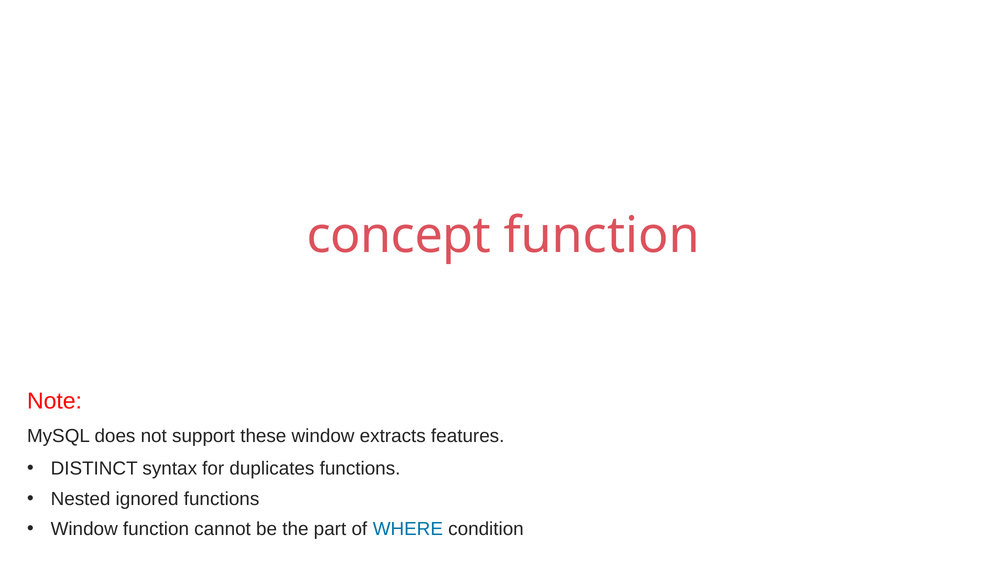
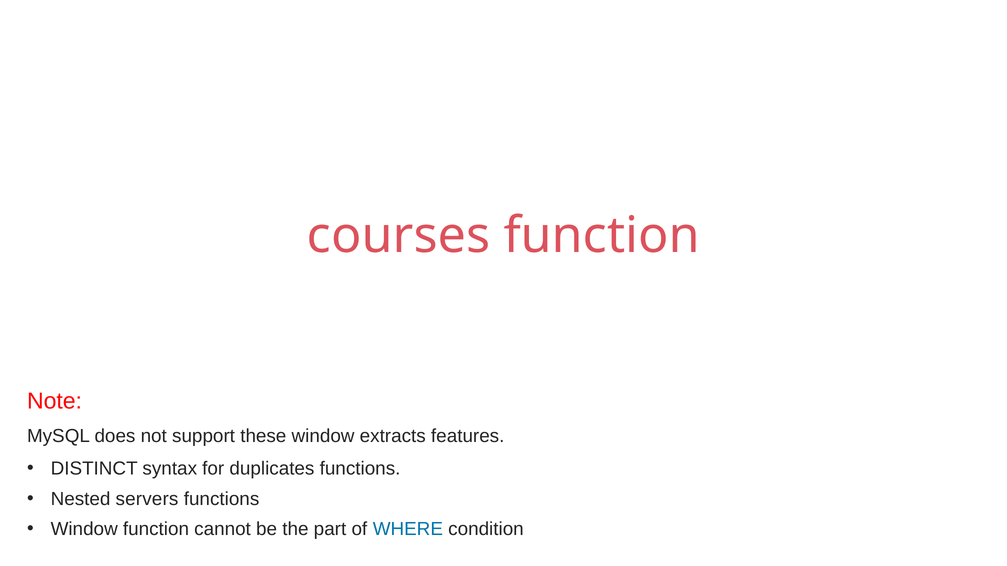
concept: concept -> courses
ignored: ignored -> servers
